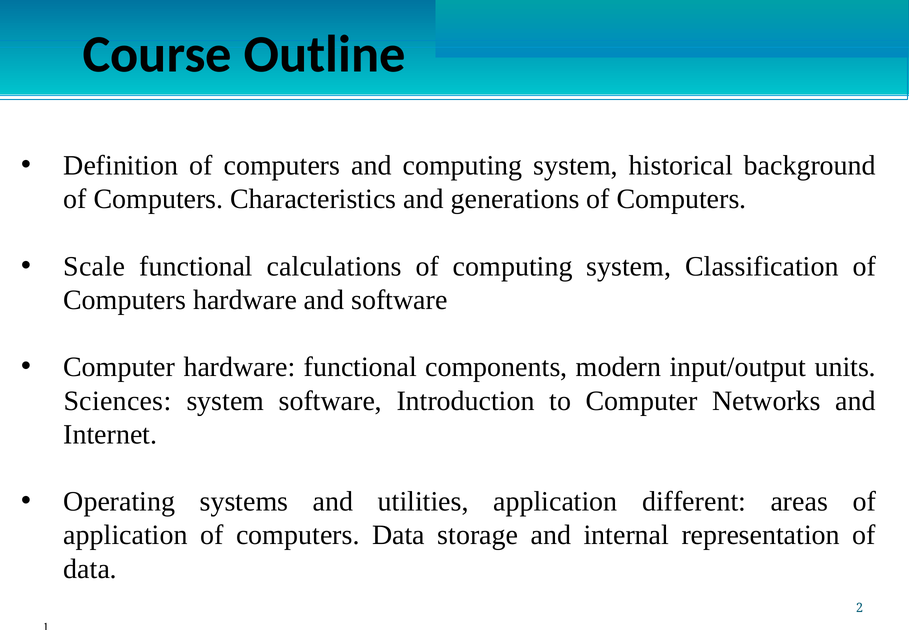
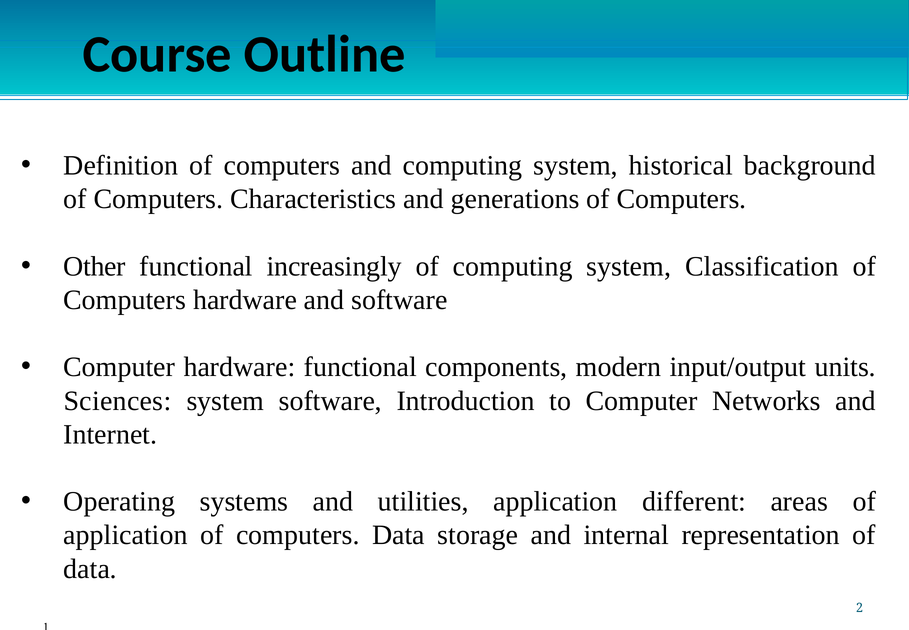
Scale: Scale -> Other
calculations: calculations -> increasingly
